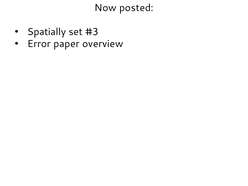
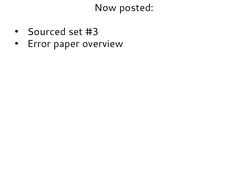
Spatially: Spatially -> Sourced
